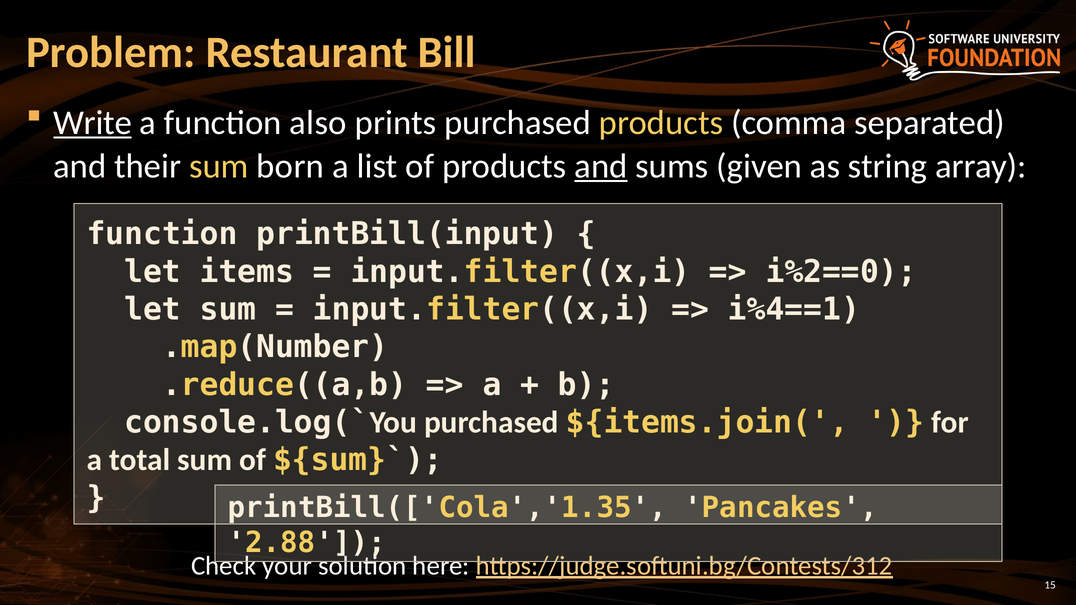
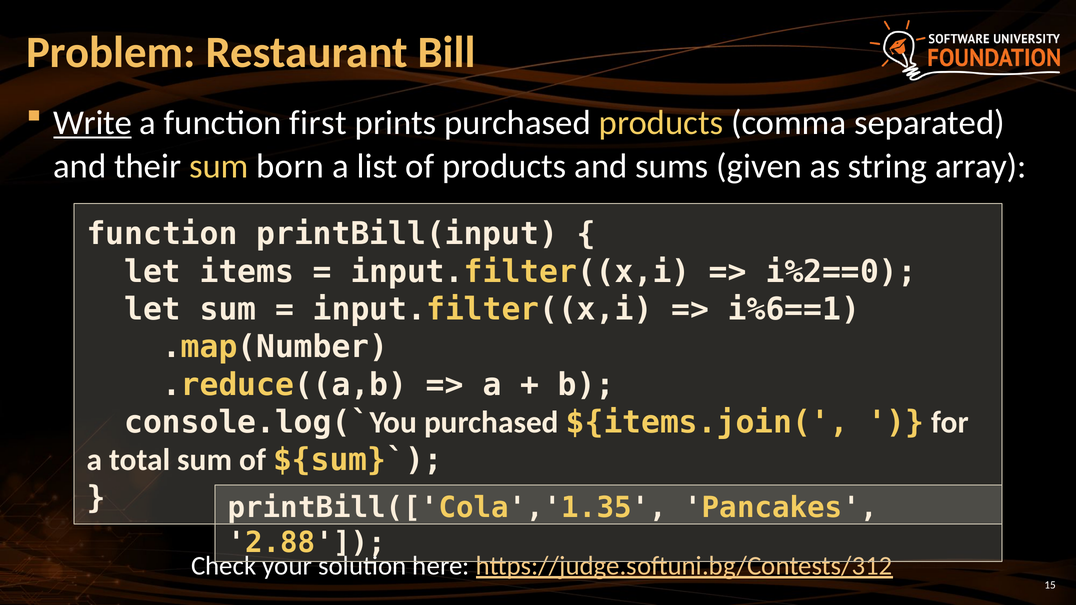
also: also -> first
and at (601, 166) underline: present -> none
i%4==1: i%4==1 -> i%6==1
